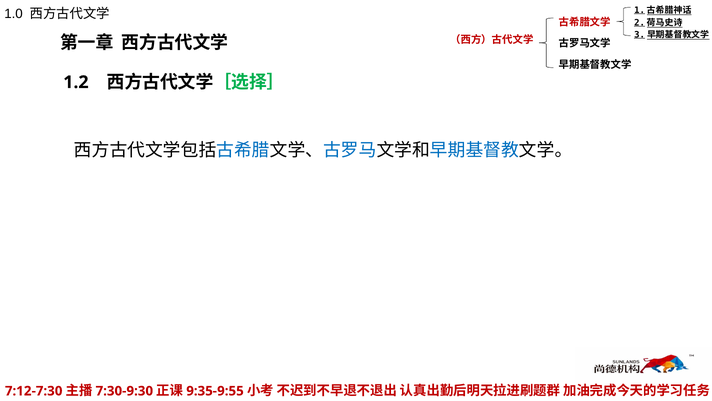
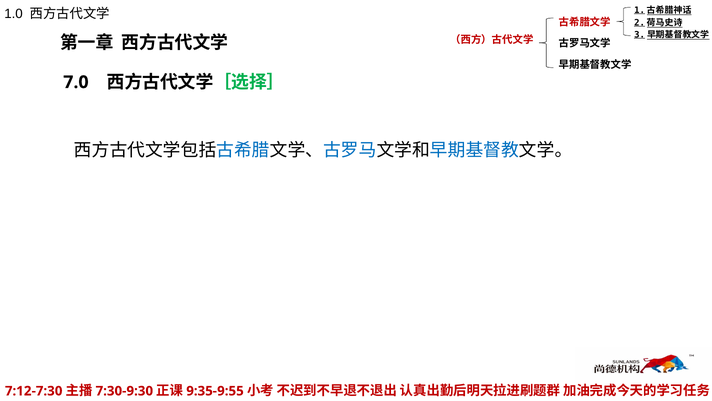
1.2: 1.2 -> 7.0
